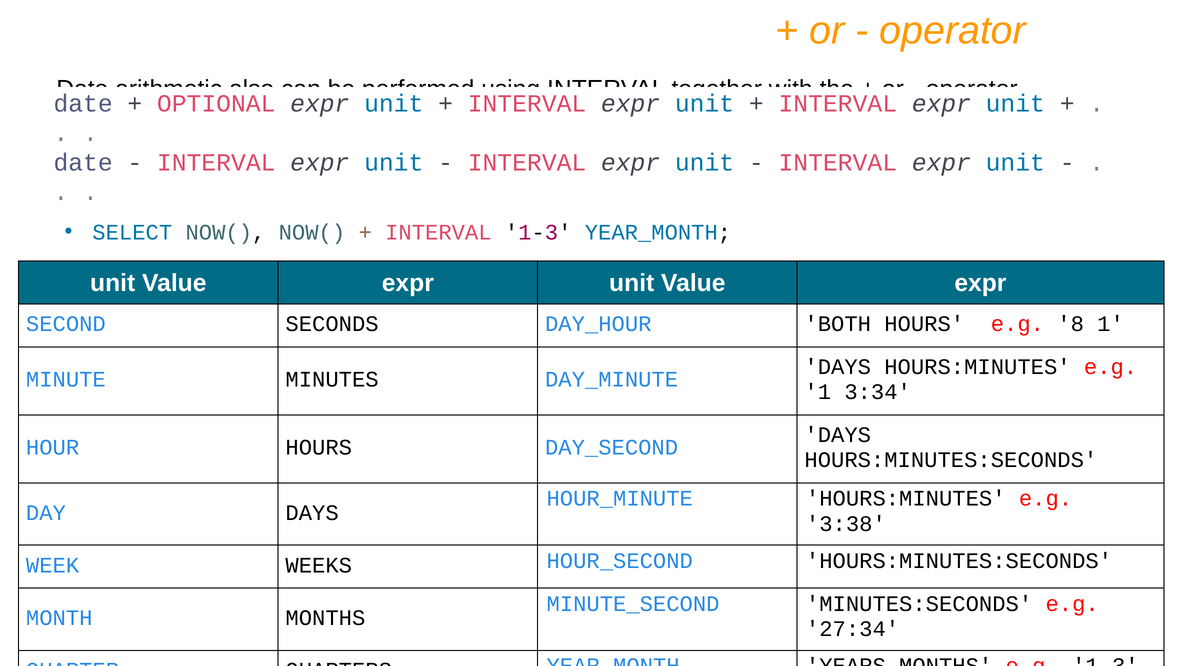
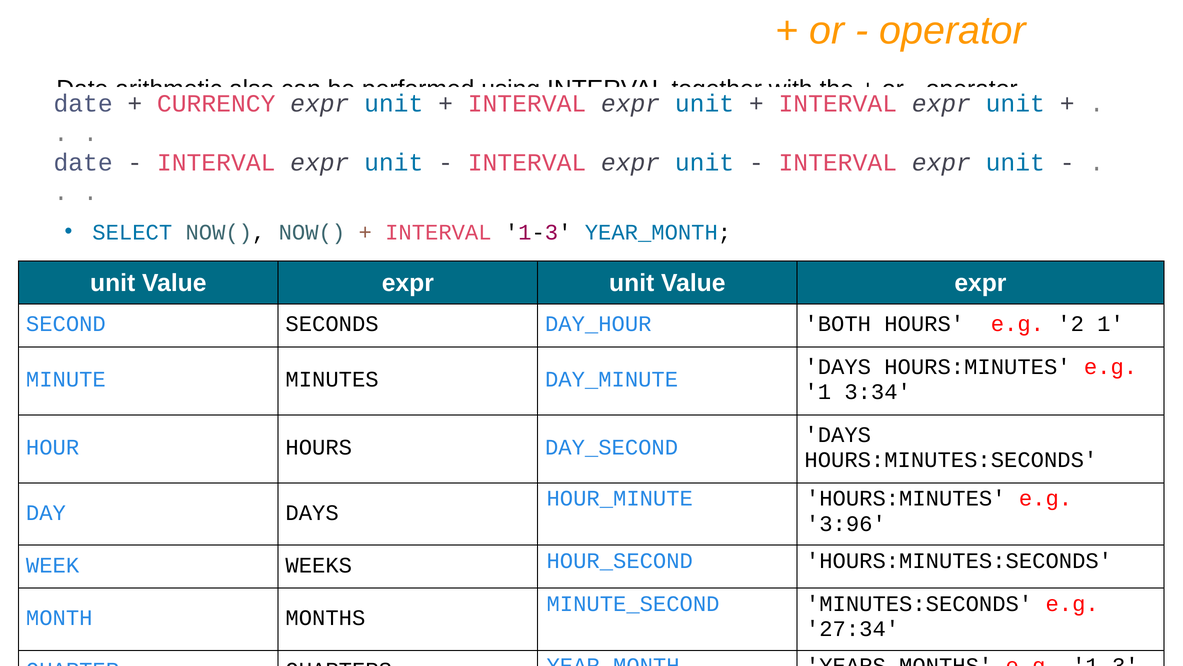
OPTIONAL: OPTIONAL -> CURRENCY
8: 8 -> 2
3:38: 3:38 -> 3:96
